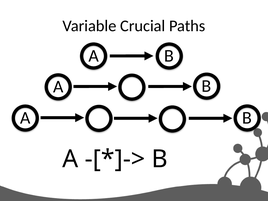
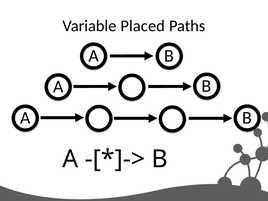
Crucial: Crucial -> Placed
